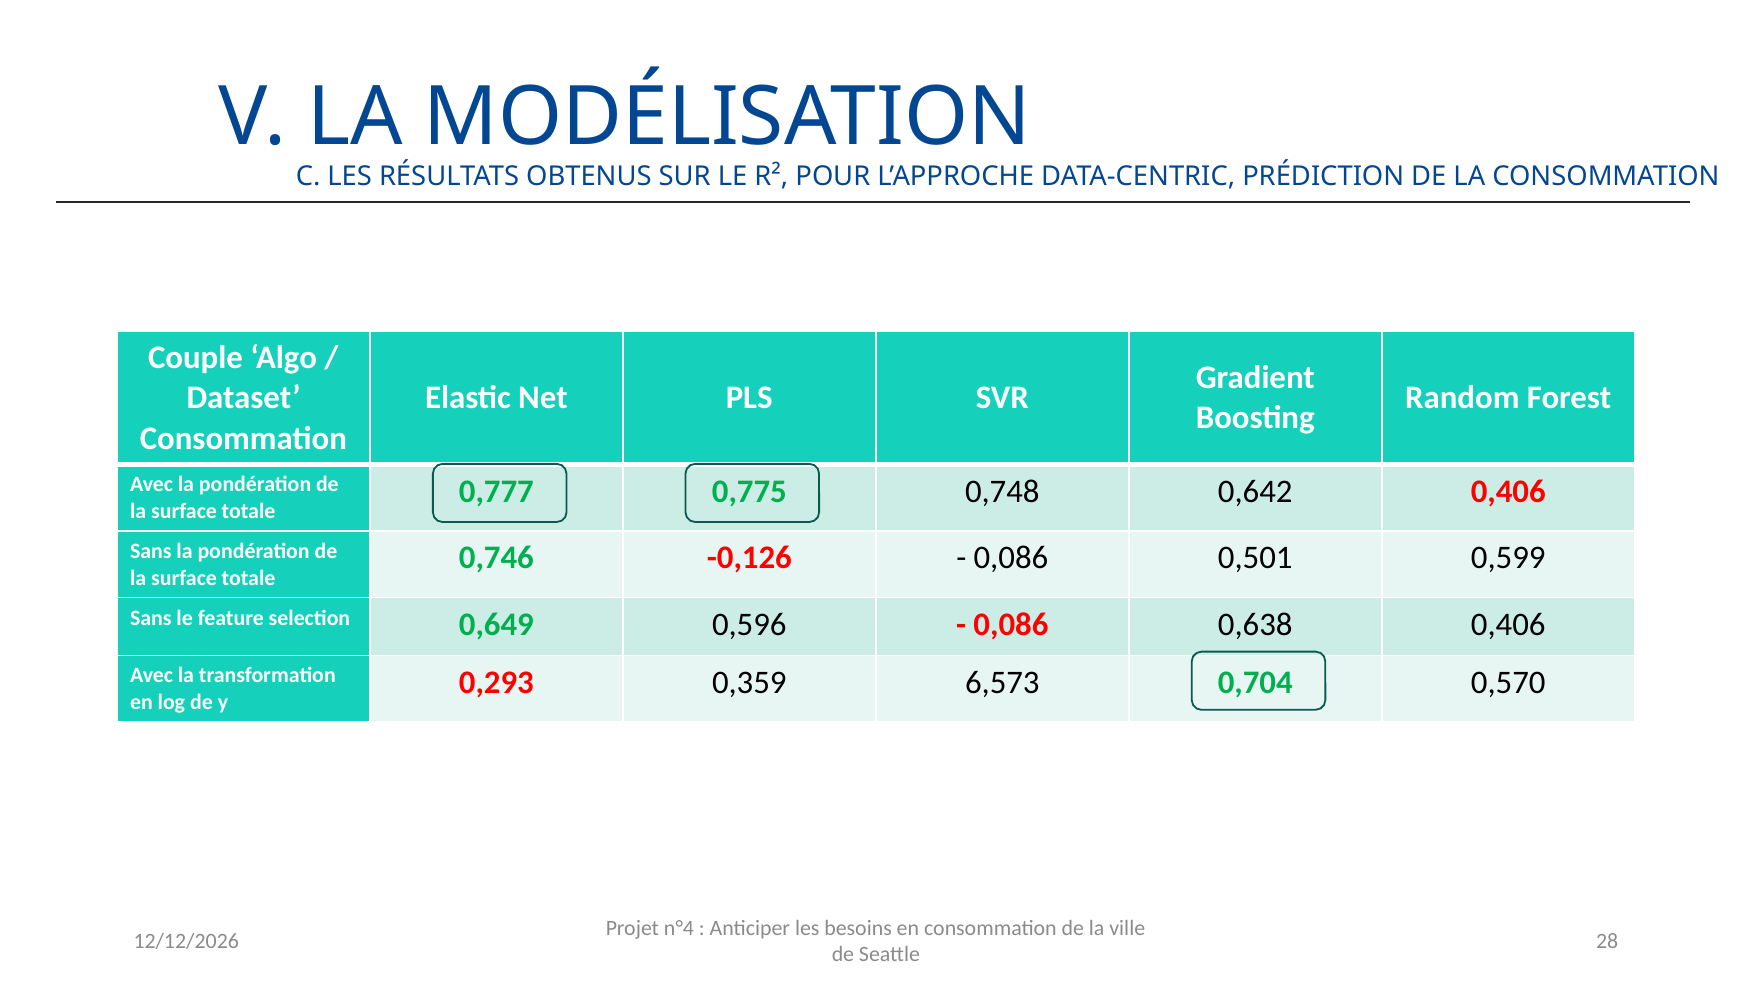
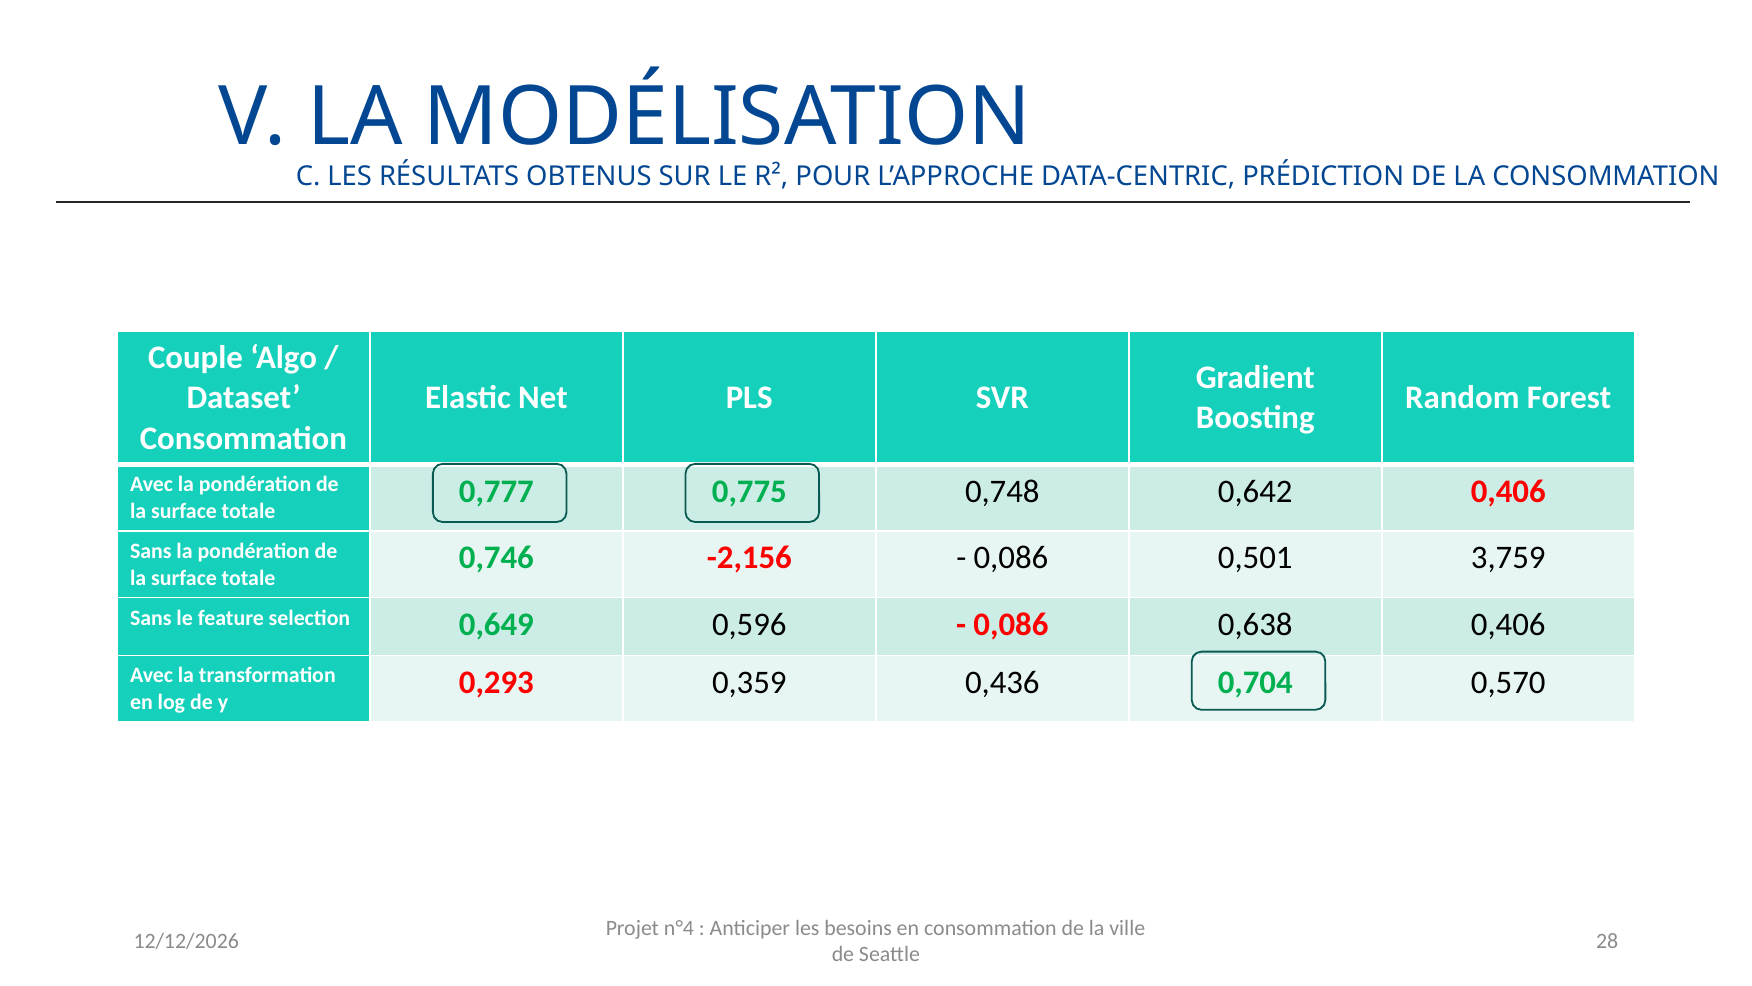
-0,126: -0,126 -> -2,156
0,599: 0,599 -> 3,759
6,573: 6,573 -> 0,436
